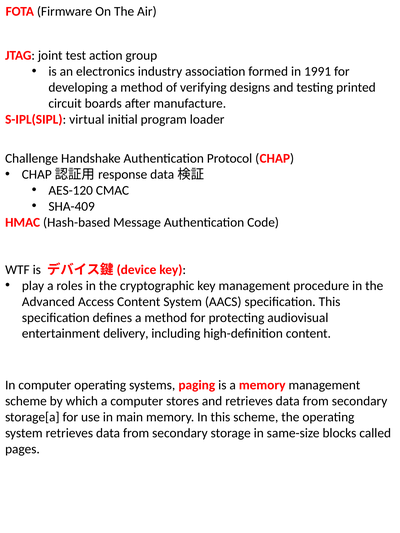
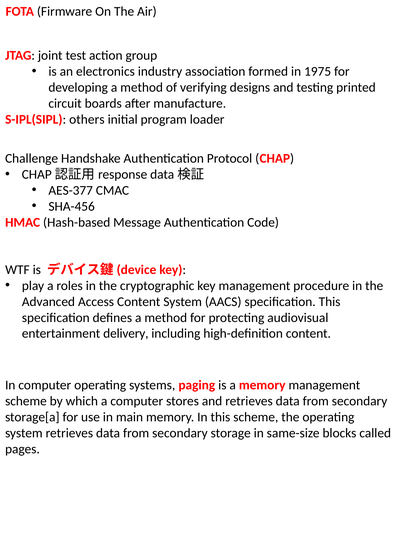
1991: 1991 -> 1975
virtual: virtual -> others
AES-120: AES-120 -> AES-377
SHA-409: SHA-409 -> SHA-456
